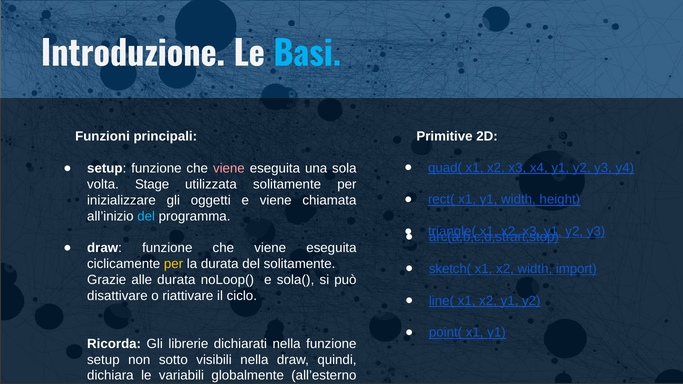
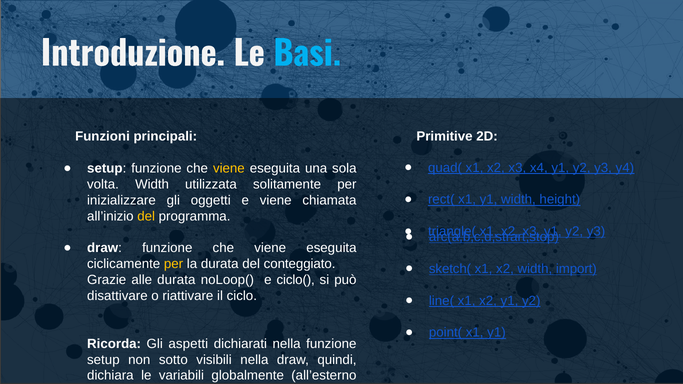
viene at (229, 169) colour: pink -> yellow
volta Stage: Stage -> Width
del at (146, 216) colour: light blue -> yellow
del solitamente: solitamente -> conteggiato
sola(: sola( -> ciclo(
librerie: librerie -> aspetti
